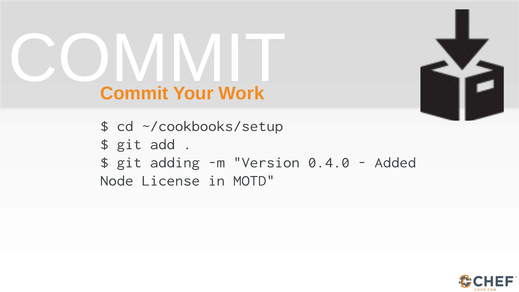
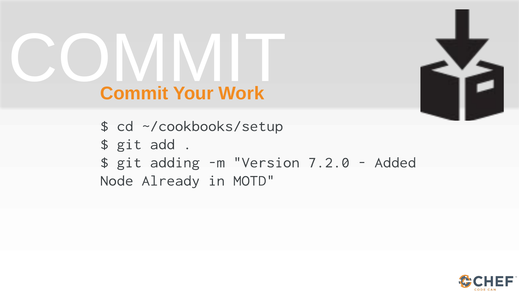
0.4.0: 0.4.0 -> 7.2.0
License: License -> Already
